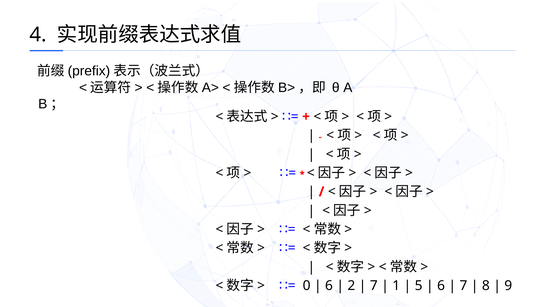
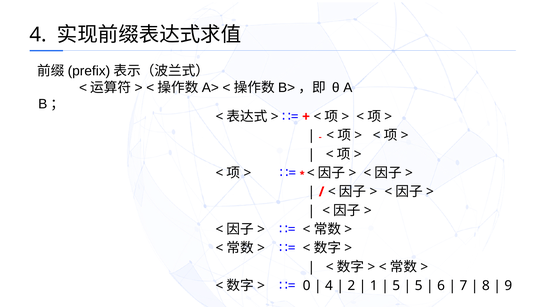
6 at (329, 286): 6 -> 4
7 at (374, 286): 7 -> 1
1 at (396, 286): 1 -> 5
